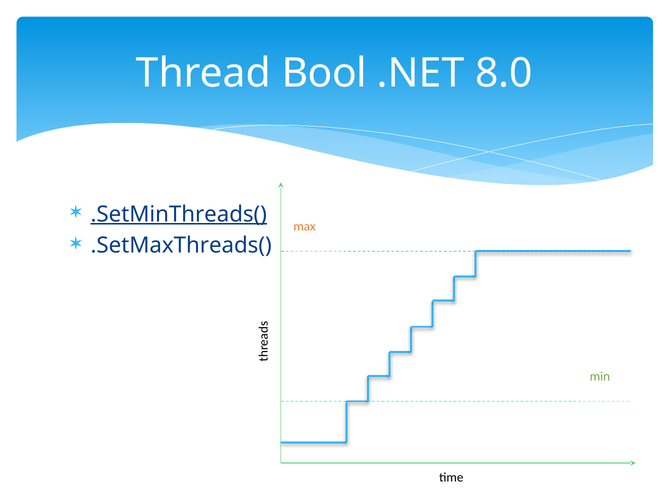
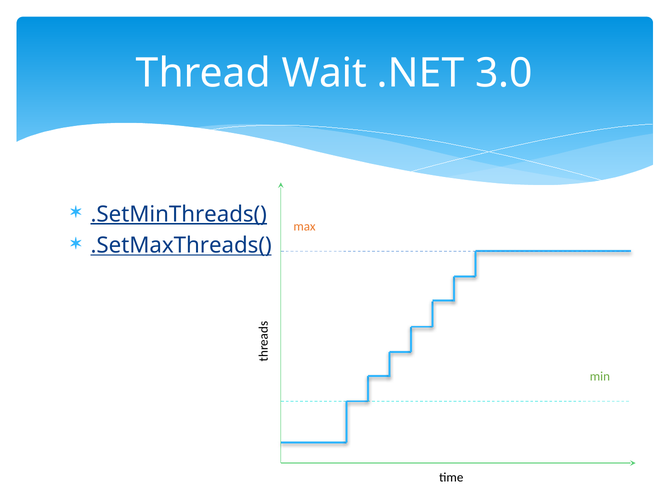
Bool: Bool -> Wait
8.0: 8.0 -> 3.0
.SetMaxThreads( underline: none -> present
